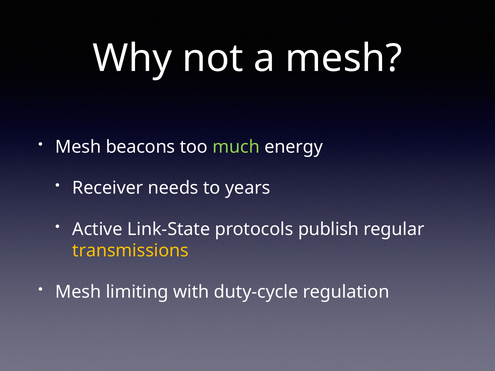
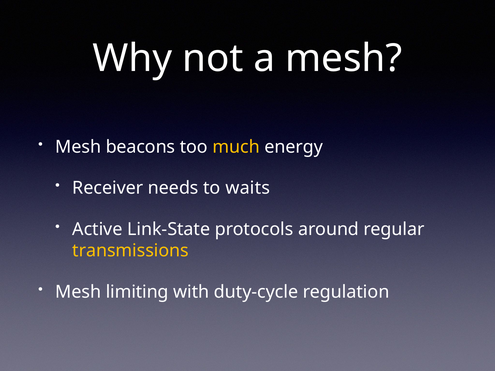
much colour: light green -> yellow
years: years -> waits
publish: publish -> around
